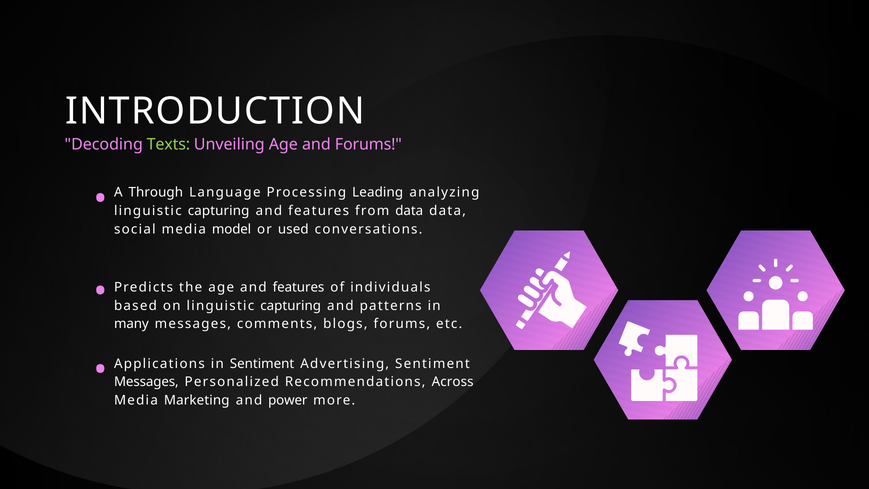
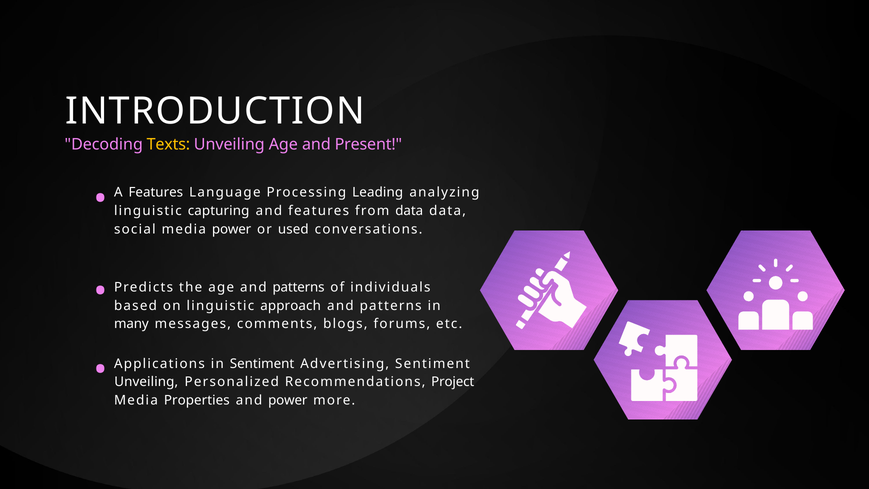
Texts colour: light green -> yellow
and Forums: Forums -> Present
A Through: Through -> Features
media model: model -> power
age and features: features -> patterns
on linguistic capturing: capturing -> approach
Messages at (146, 382): Messages -> Unveiling
Across: Across -> Project
Marketing: Marketing -> Properties
